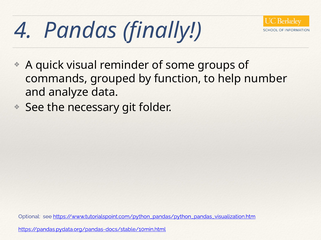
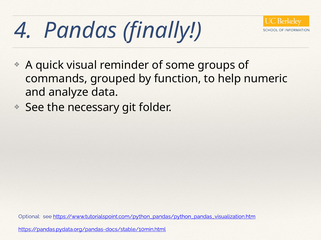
number: number -> numeric
